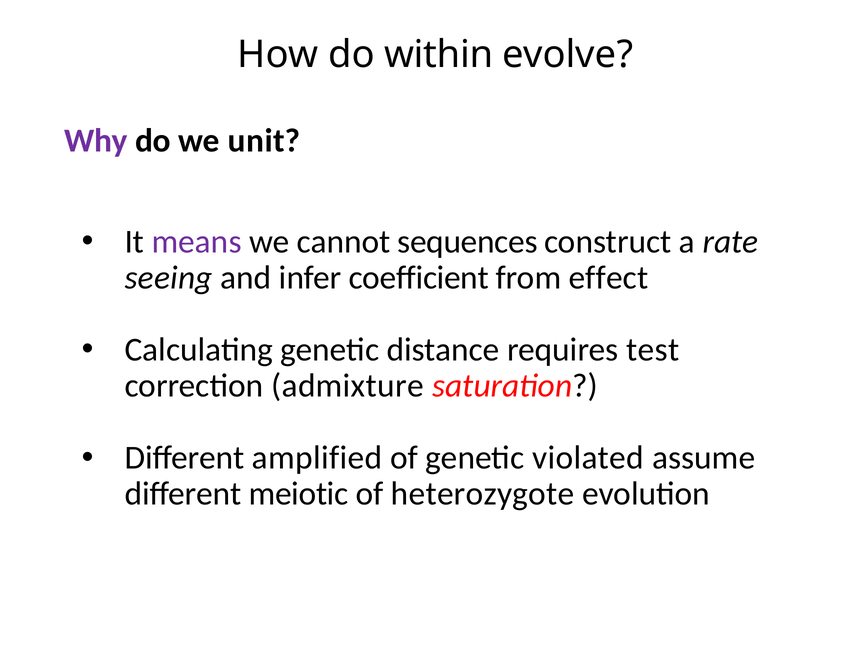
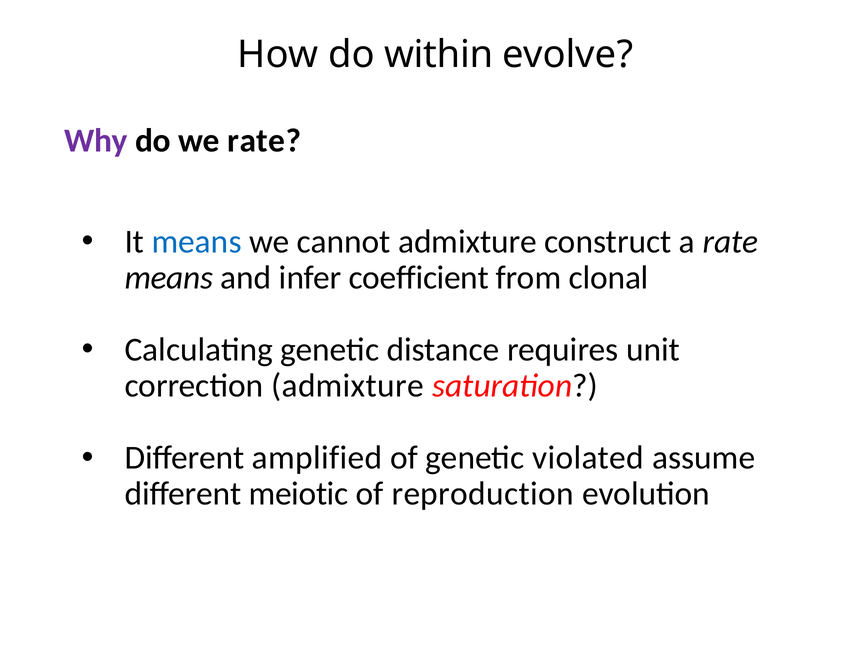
we unit: unit -> rate
means at (197, 242) colour: purple -> blue
cannot sequences: sequences -> admixture
seeing at (169, 278): seeing -> means
effect: effect -> clonal
test: test -> unit
heterozygote: heterozygote -> reproduction
